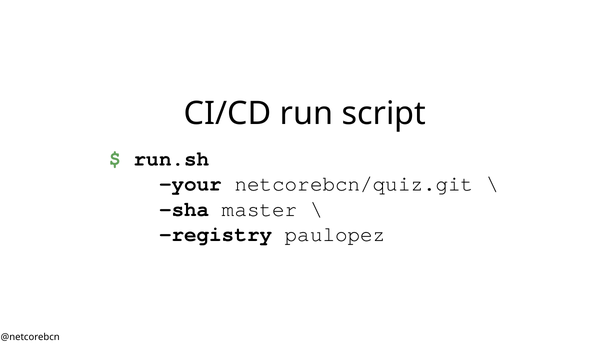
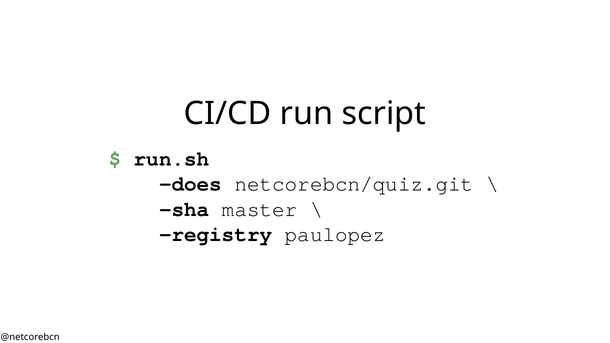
your: your -> does
